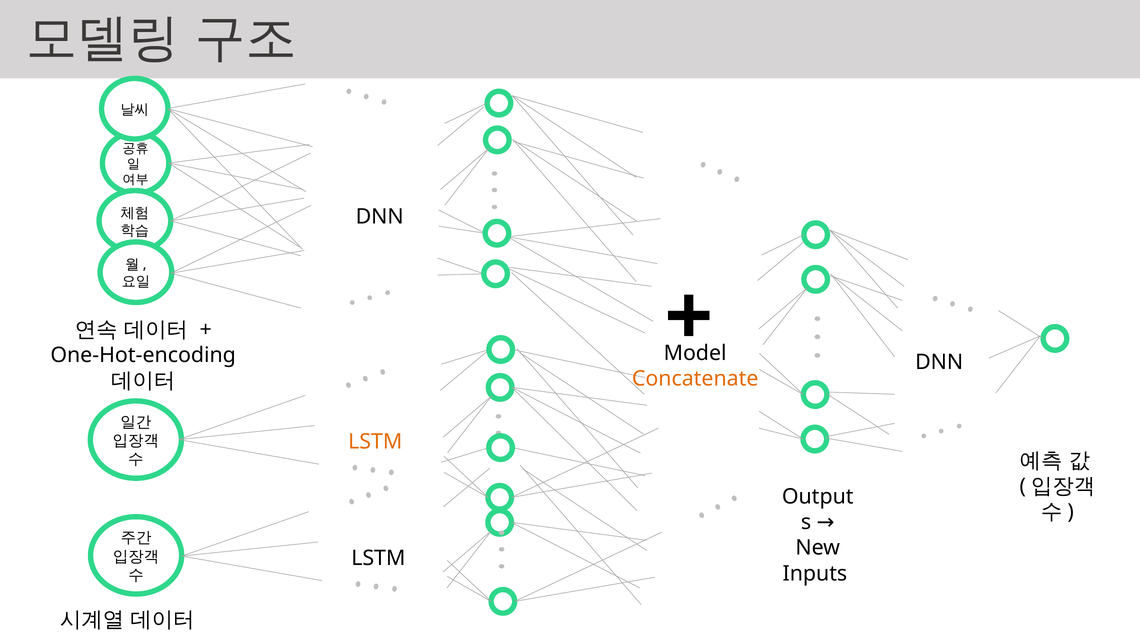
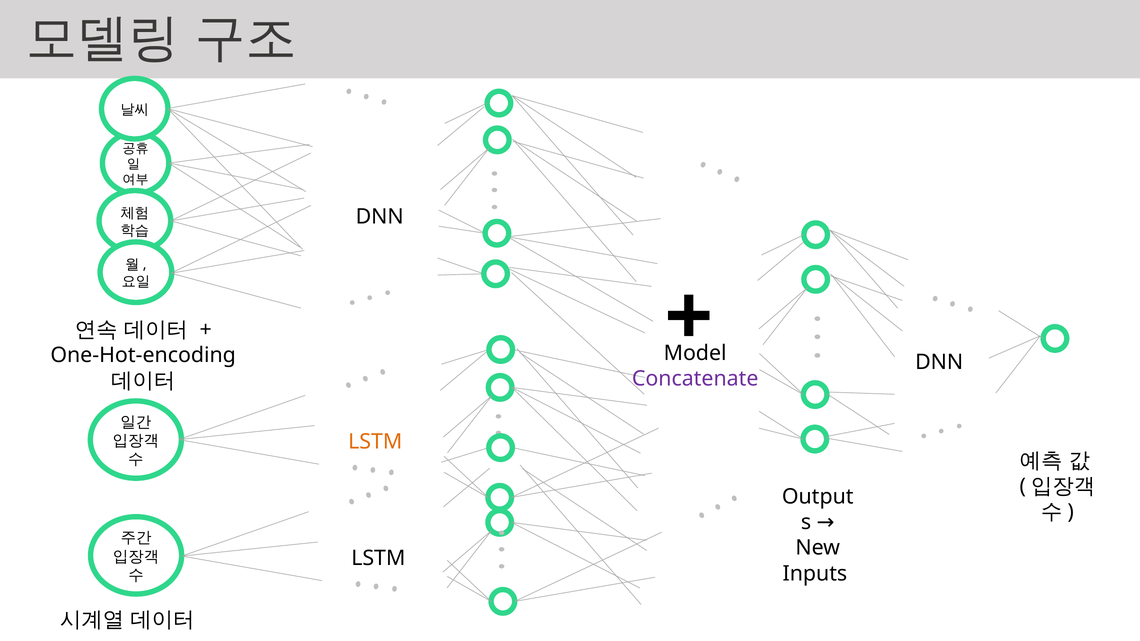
Concatenate colour: orange -> purple
